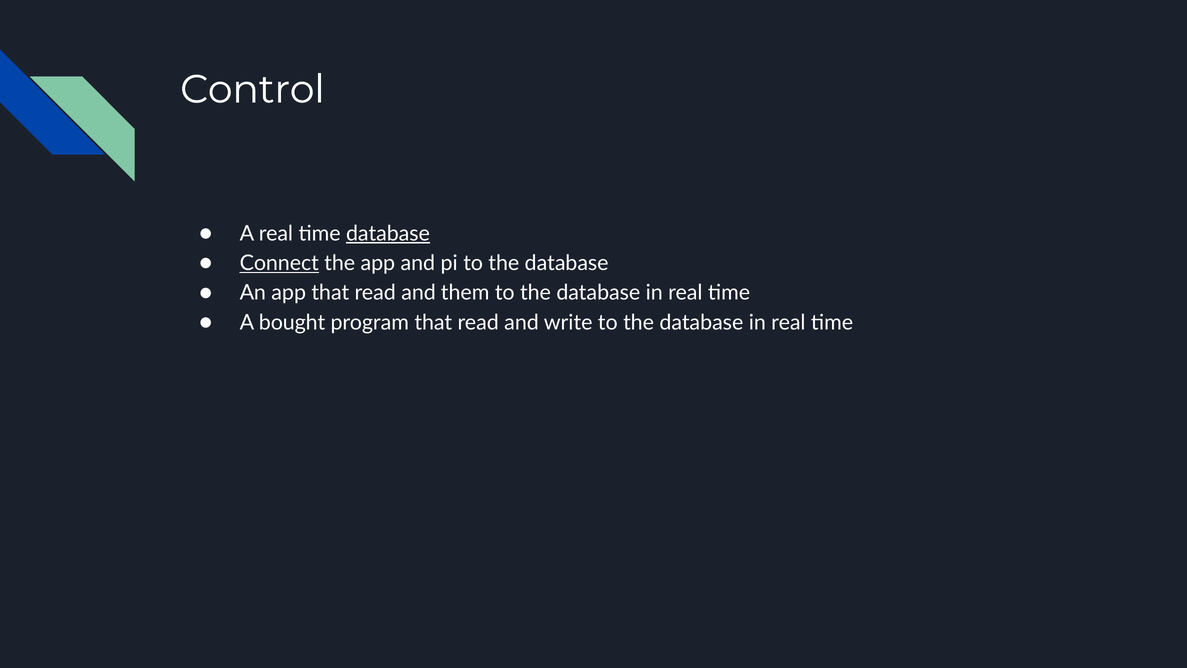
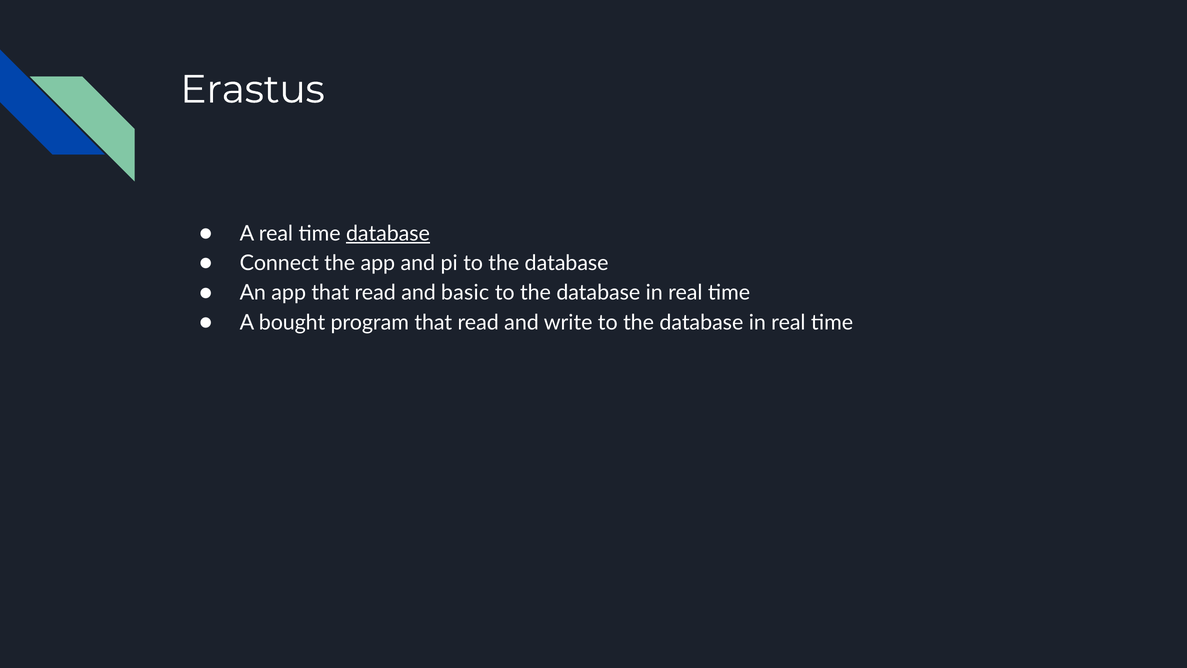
Control: Control -> Erastus
Connect underline: present -> none
them: them -> basic
